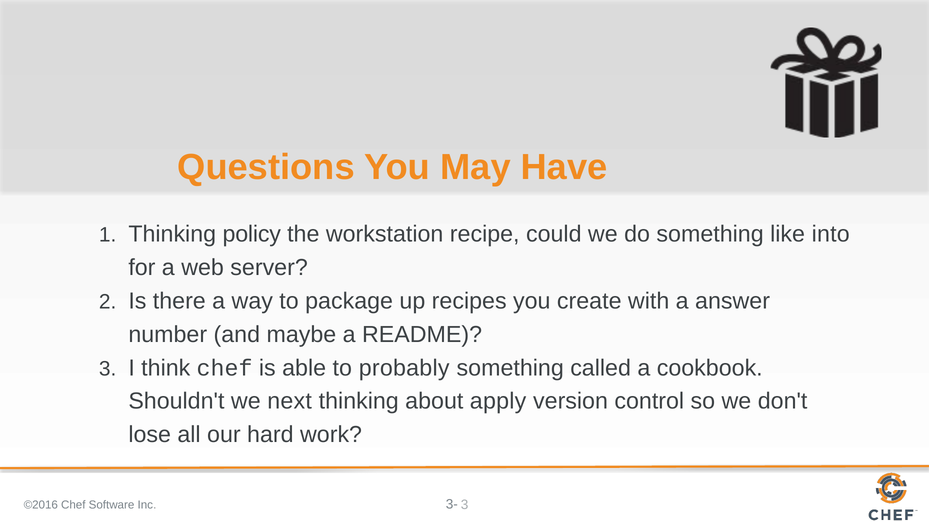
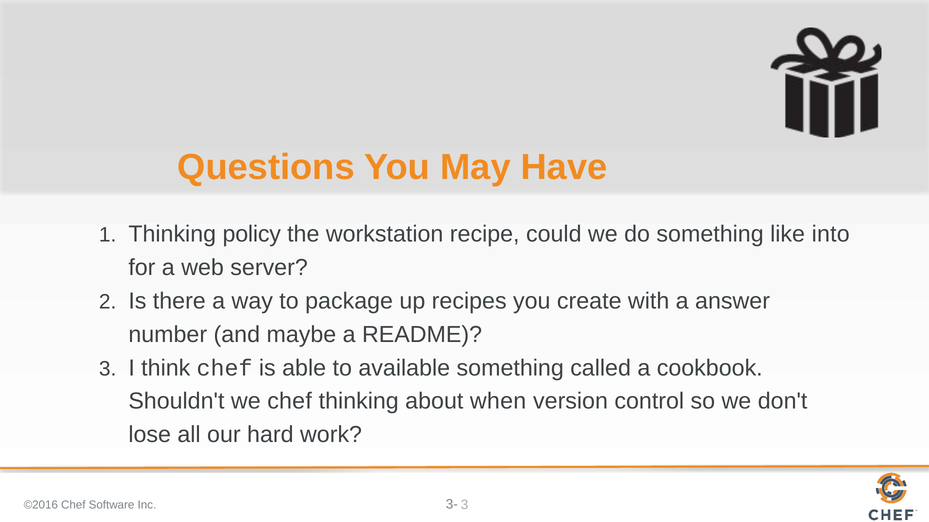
probably: probably -> available
we next: next -> chef
apply: apply -> when
